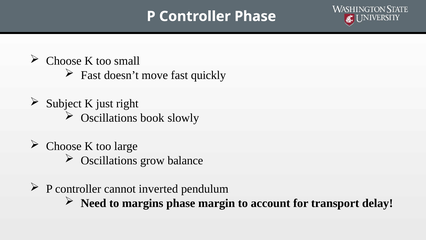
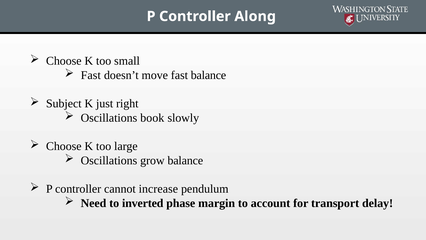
Controller Phase: Phase -> Along
fast quickly: quickly -> balance
inverted: inverted -> increase
margins: margins -> inverted
